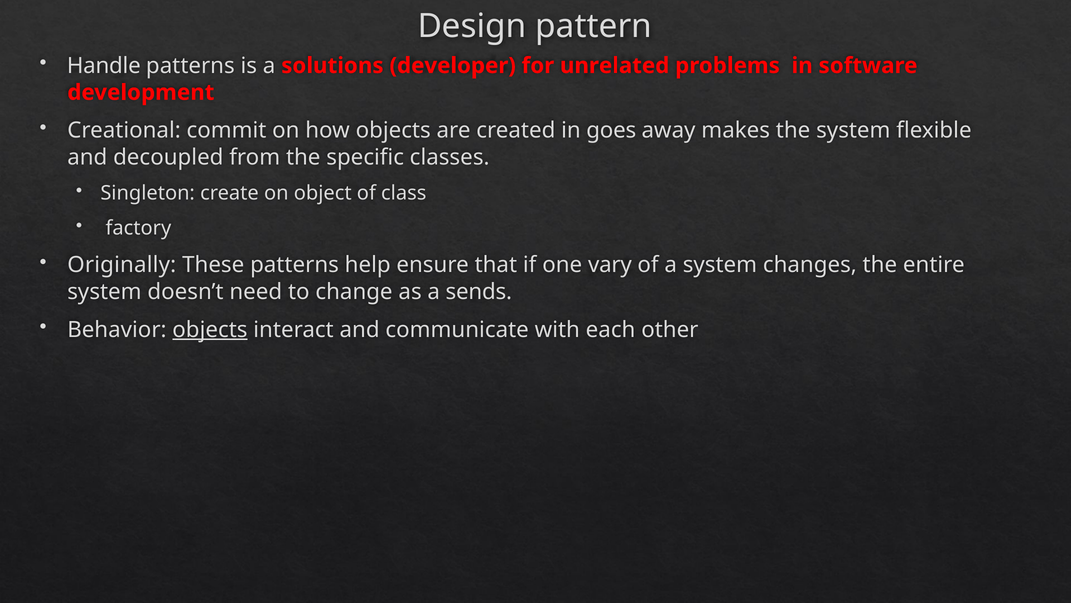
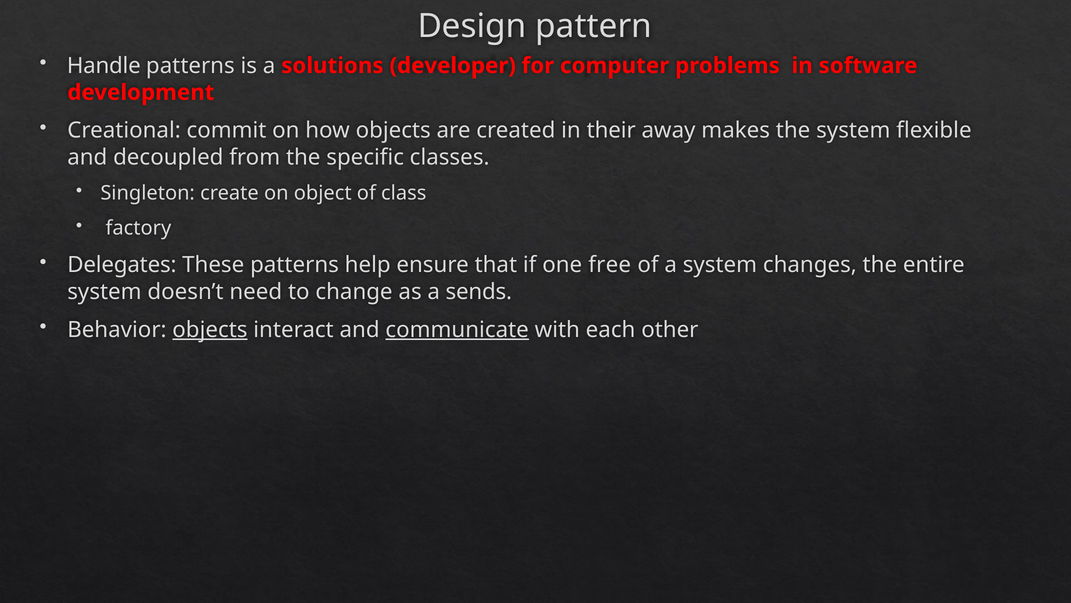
unrelated: unrelated -> computer
goes: goes -> their
Originally: Originally -> Delegates
vary: vary -> free
communicate underline: none -> present
